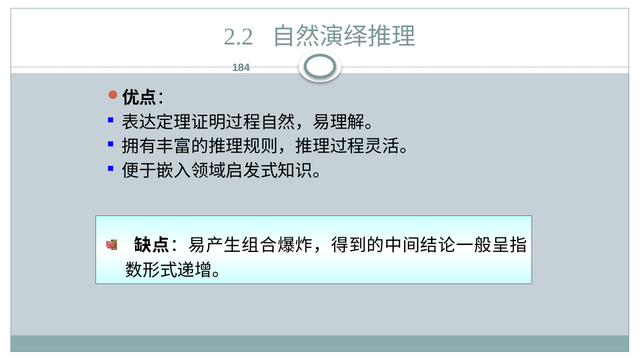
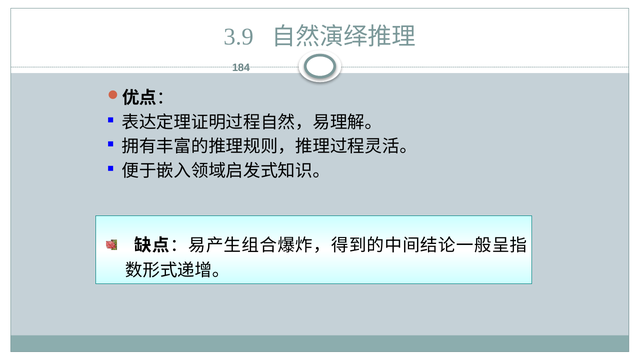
2.2: 2.2 -> 3.9
